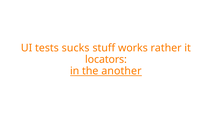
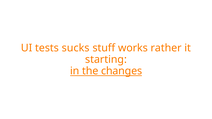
locators: locators -> starting
another: another -> changes
